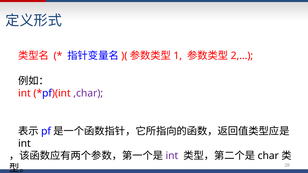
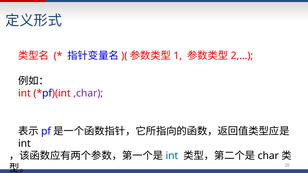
int at (172, 156) colour: purple -> blue
